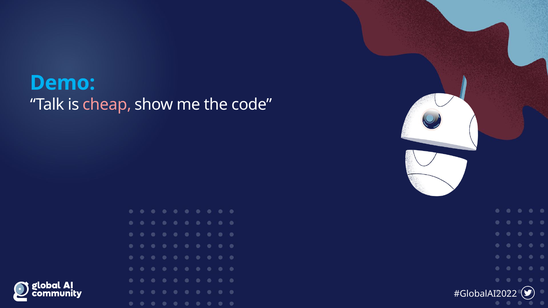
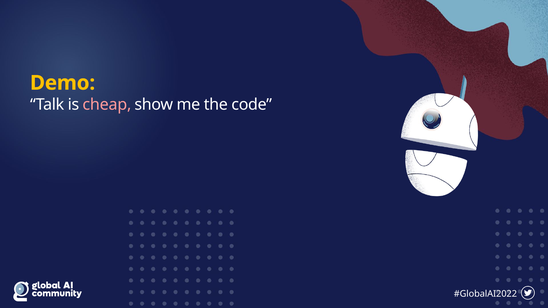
Demo colour: light blue -> yellow
